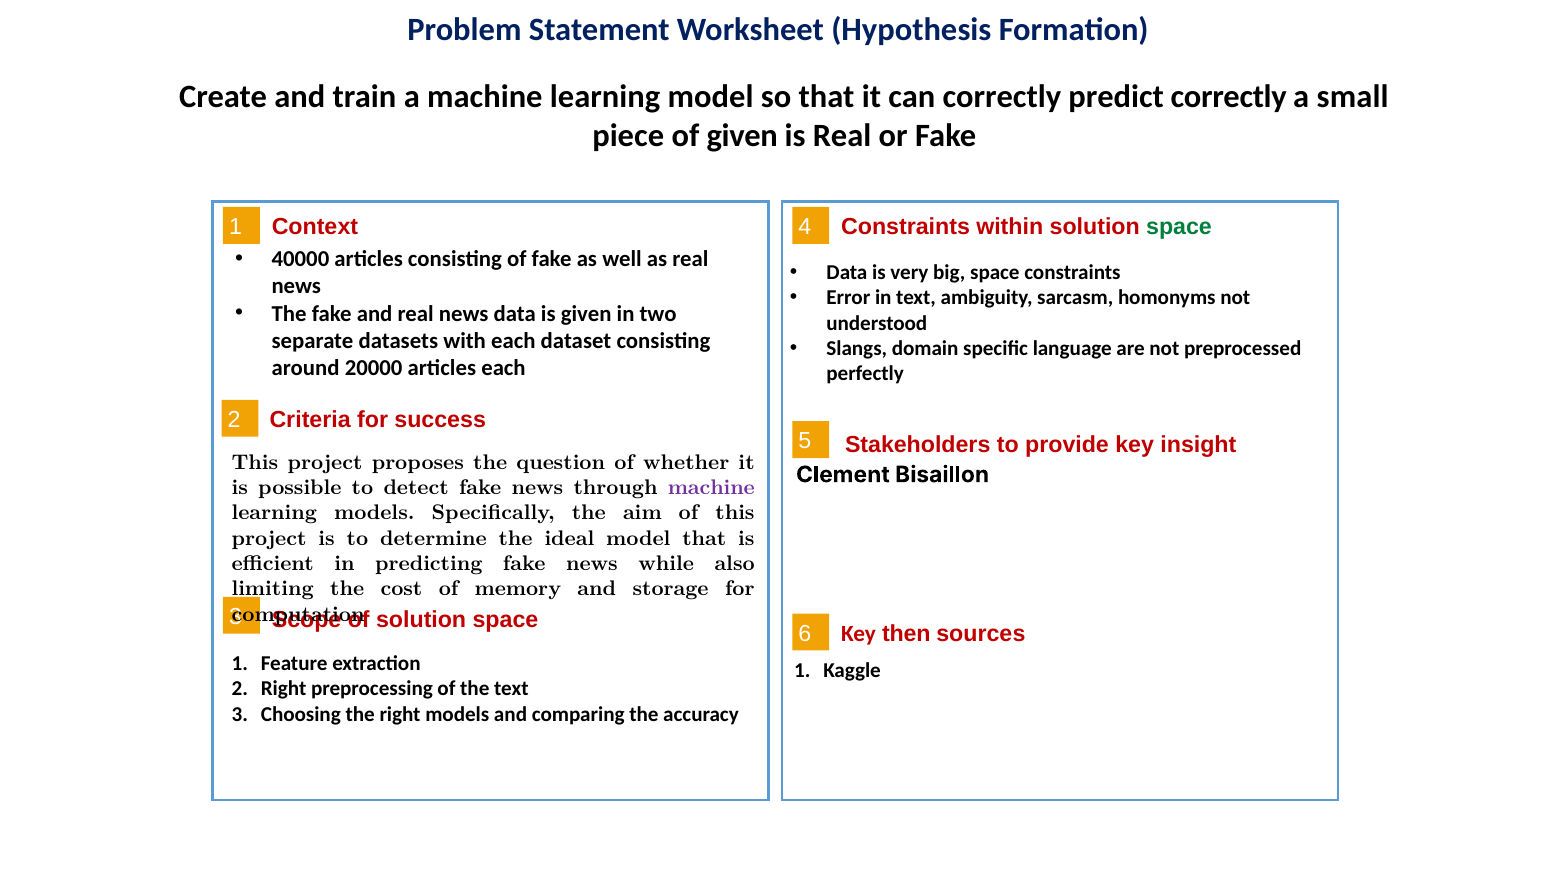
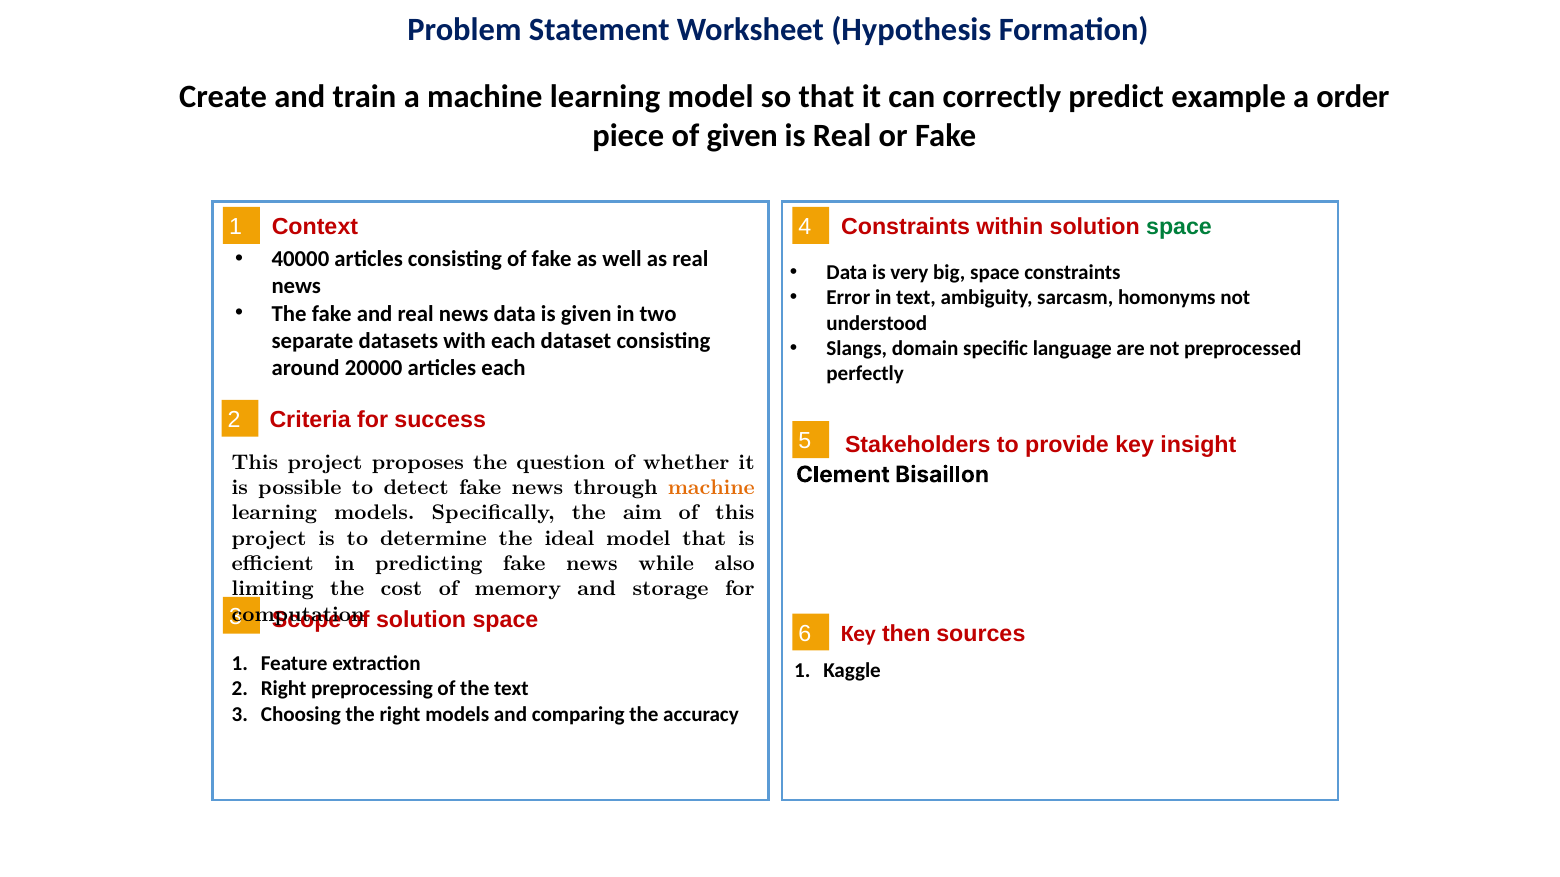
predict correctly: correctly -> example
small: small -> order
machine at (711, 488) colour: purple -> orange
